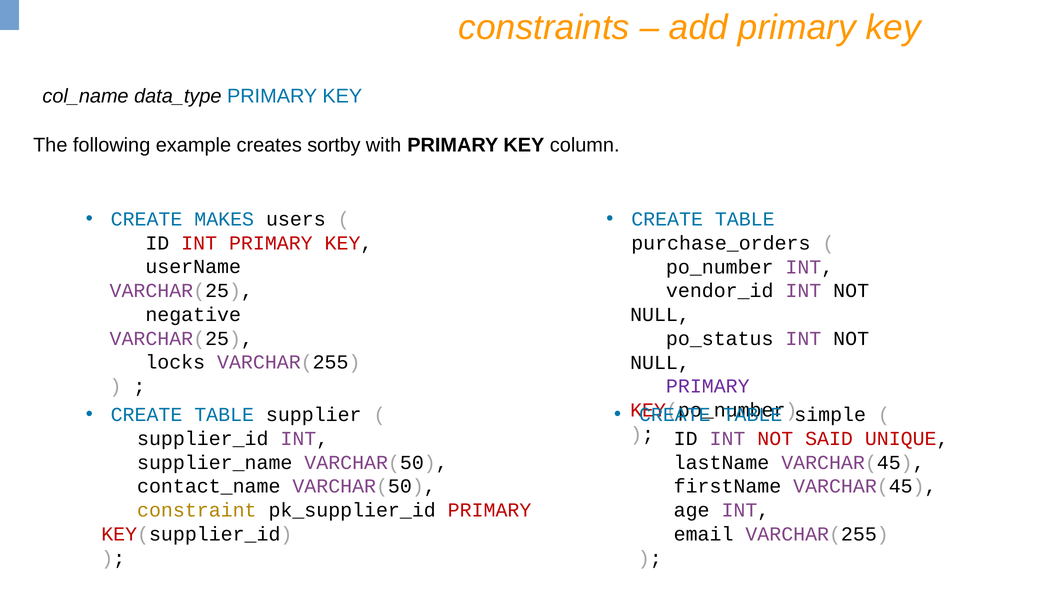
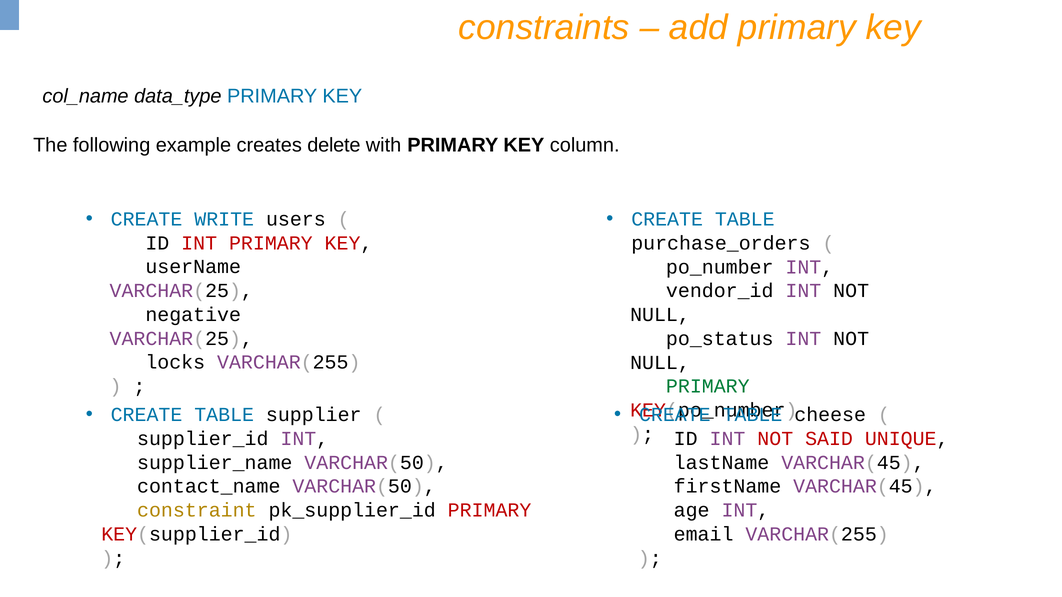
sortby: sortby -> delete
MAKES: MAKES -> WRITE
PRIMARY at (708, 387) colour: purple -> green
simple: simple -> cheese
